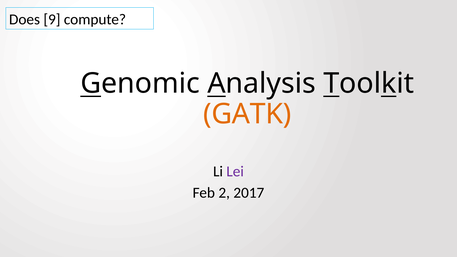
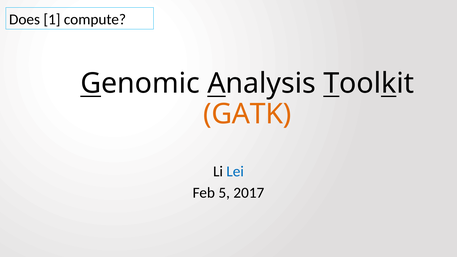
9: 9 -> 1
Lei colour: purple -> blue
2: 2 -> 5
